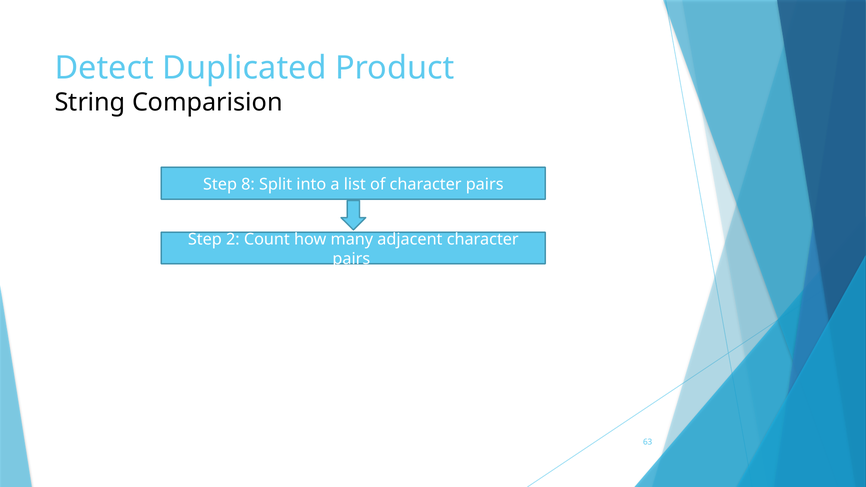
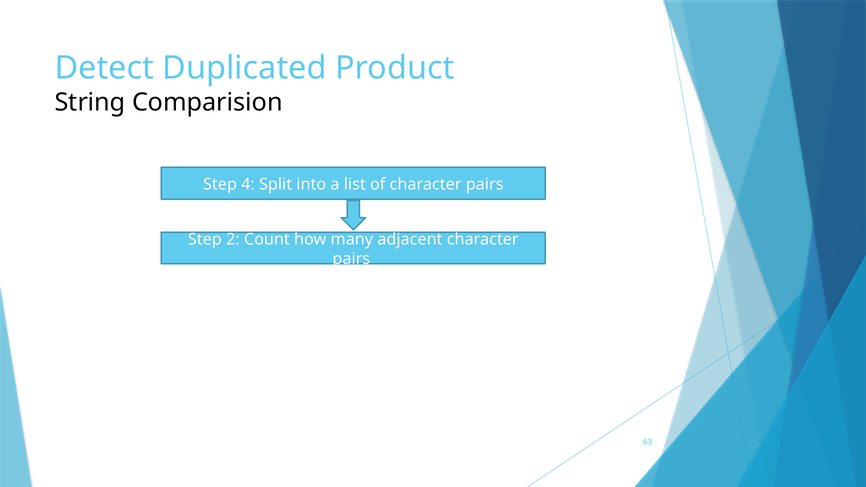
8: 8 -> 4
